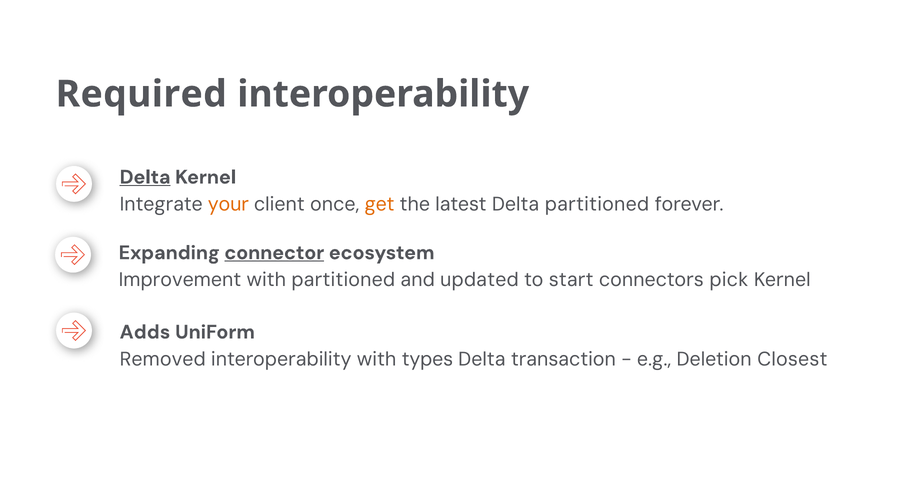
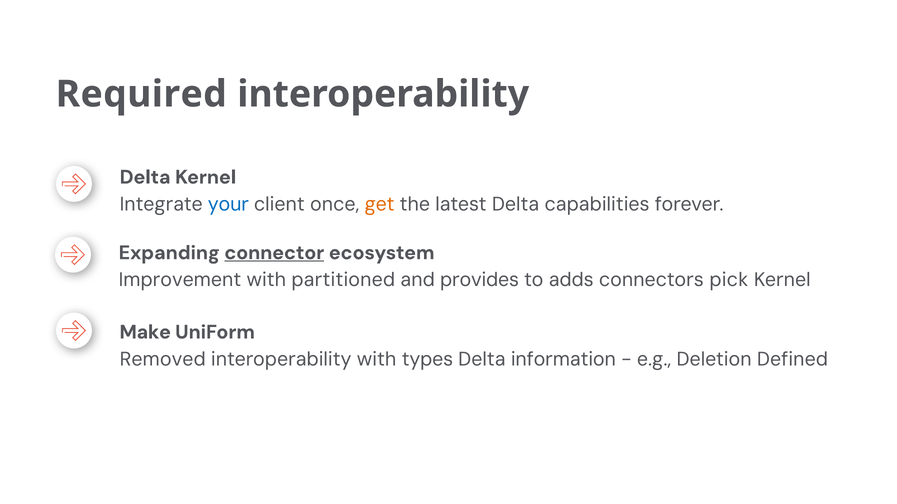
Delta at (145, 177) underline: present -> none
your colour: orange -> blue
Delta partitioned: partitioned -> capabilities
updated: updated -> provides
start: start -> adds
Adds: Adds -> Make
transaction: transaction -> information
Closest: Closest -> Defined
